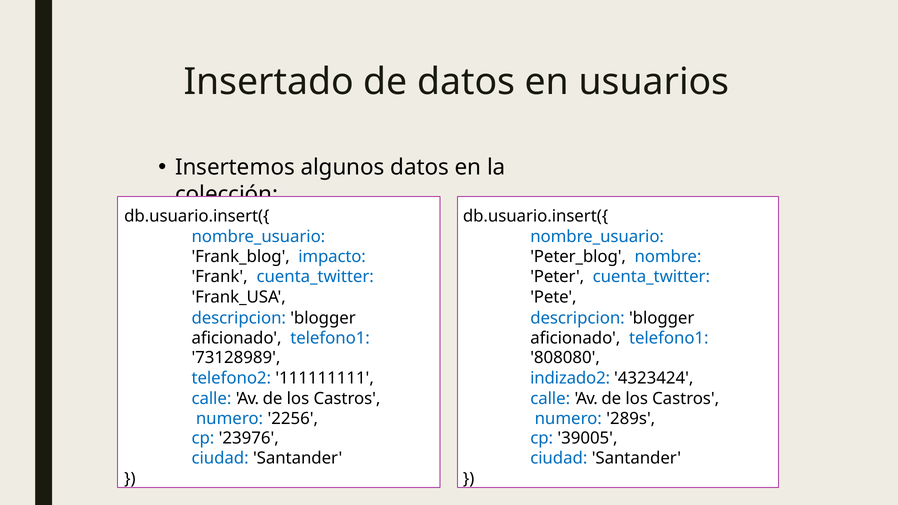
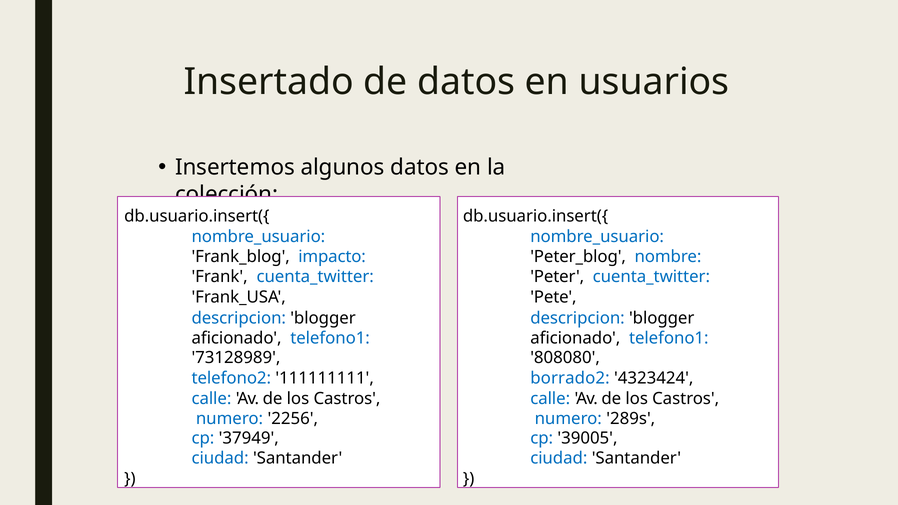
indizado2: indizado2 -> borrado2
23976: 23976 -> 37949
